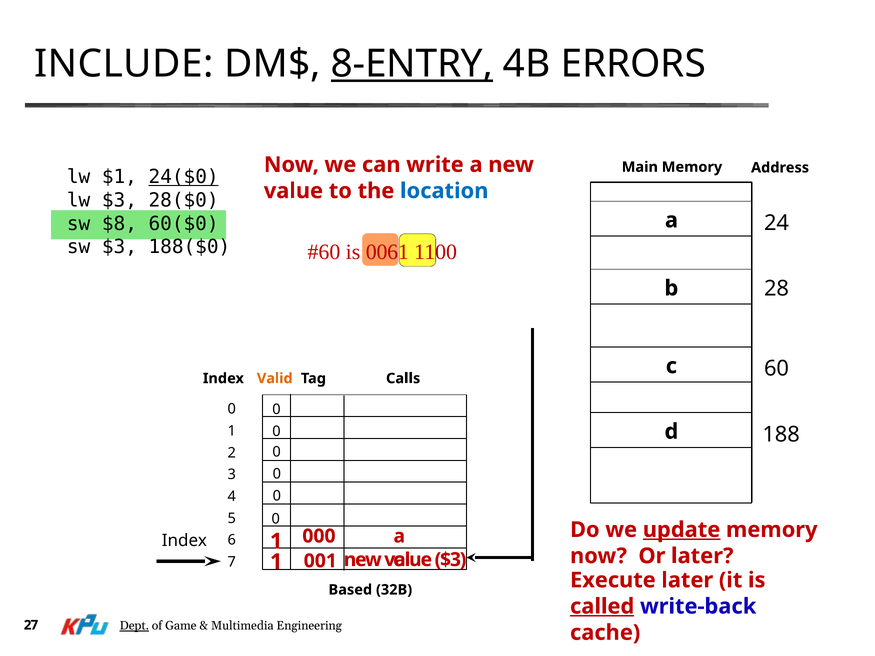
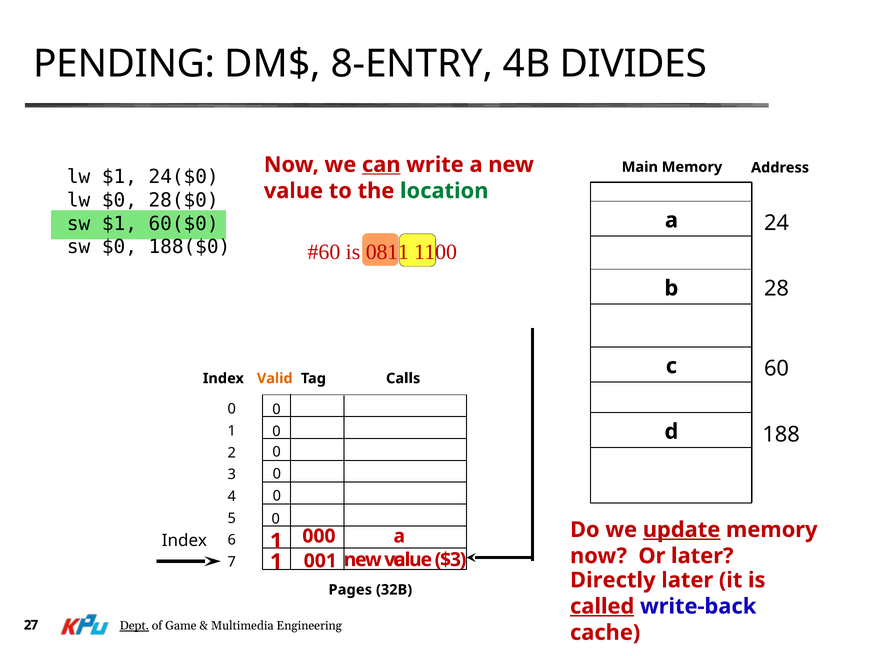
INCLUDE: INCLUDE -> PENDING
8-ENTRY underline: present -> none
ERRORS: ERRORS -> DIVIDES
can underline: none -> present
24($0 underline: present -> none
location colour: blue -> green
lw $3: $3 -> $0
sw $8: $8 -> $1
sw $3: $3 -> $0
0061: 0061 -> 0811
Execute: Execute -> Directly
Based: Based -> Pages
